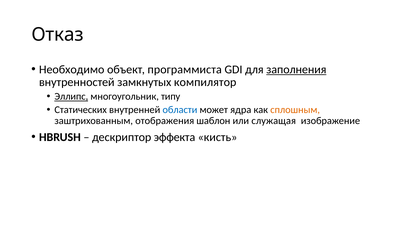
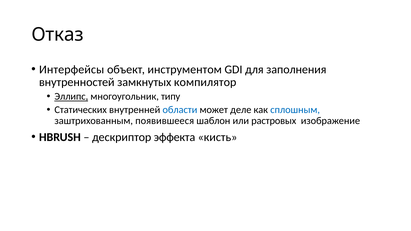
Необходимо: Необходимо -> Интерфейсы
программиста: программиста -> инструментом
заполнения underline: present -> none
ядра: ядра -> деле
сплошным colour: orange -> blue
отображения: отображения -> появившееся
служащая: служащая -> растровых
